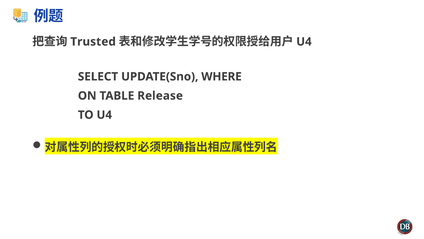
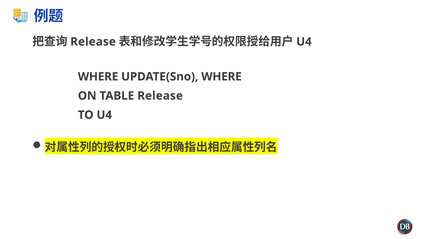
Trusted at (93, 42): Trusted -> Release
SELECT at (98, 76): SELECT -> WHERE
